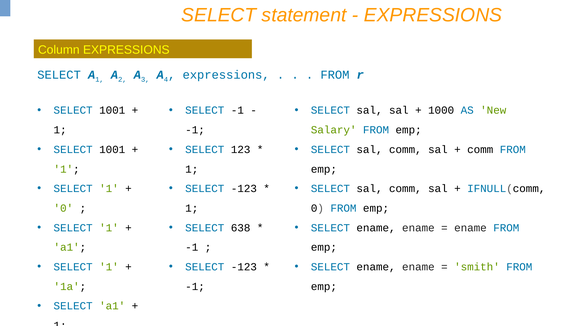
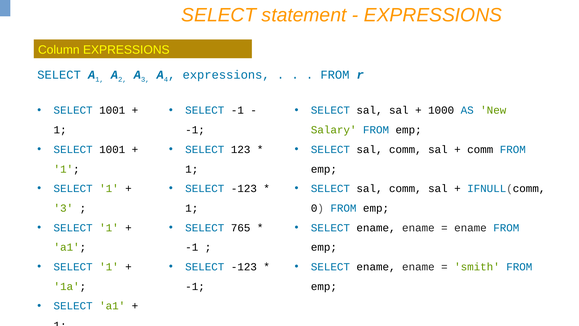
0 at (63, 208): 0 -> 3
638: 638 -> 765
